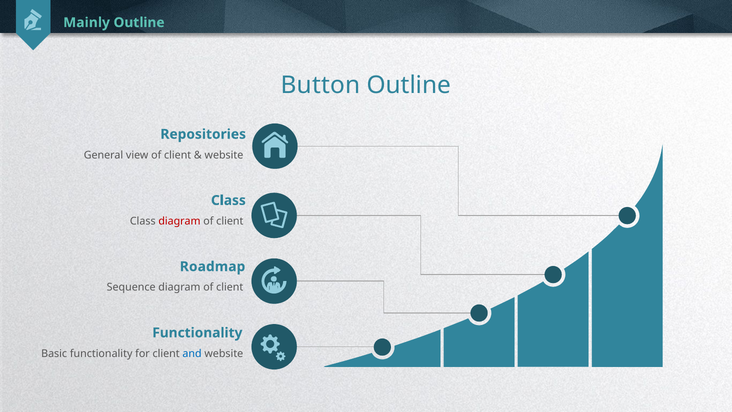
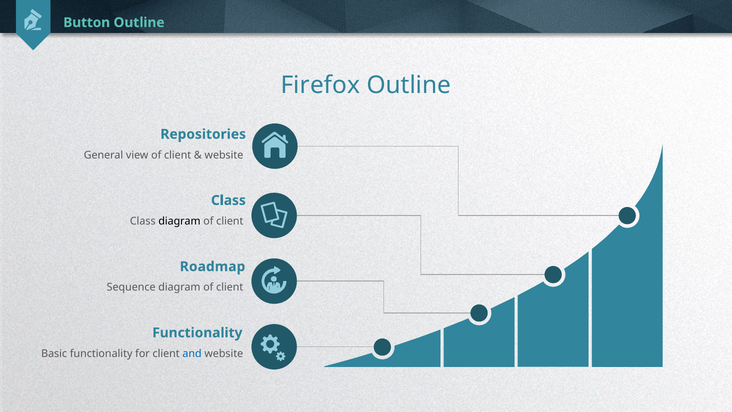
Mainly: Mainly -> Button
Button: Button -> Firefox
diagram at (179, 221) colour: red -> black
